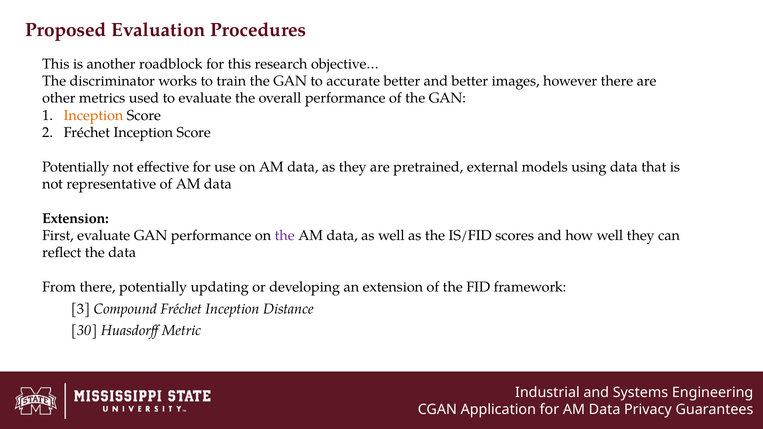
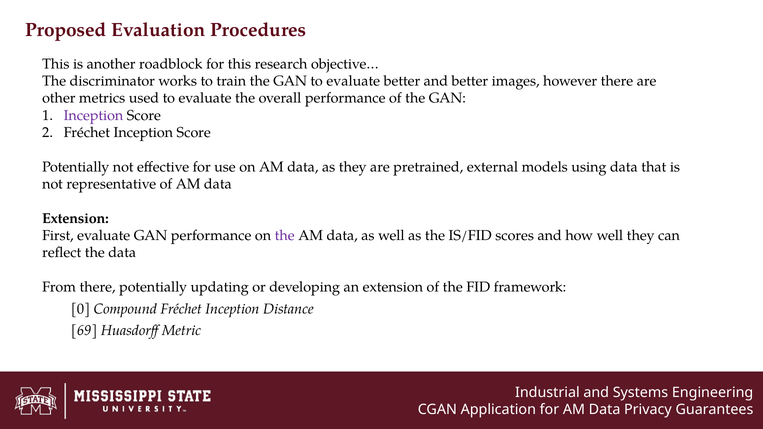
GAN to accurate: accurate -> evaluate
Inception at (93, 115) colour: orange -> purple
3: 3 -> 0
30: 30 -> 69
